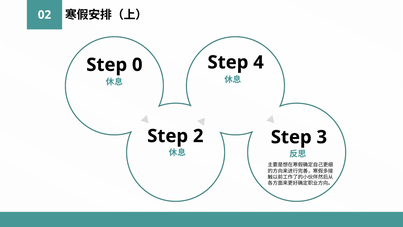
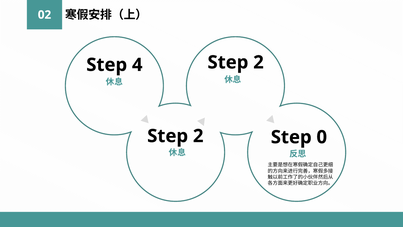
4 at (258, 62): 4 -> 2
0: 0 -> 4
3: 3 -> 0
